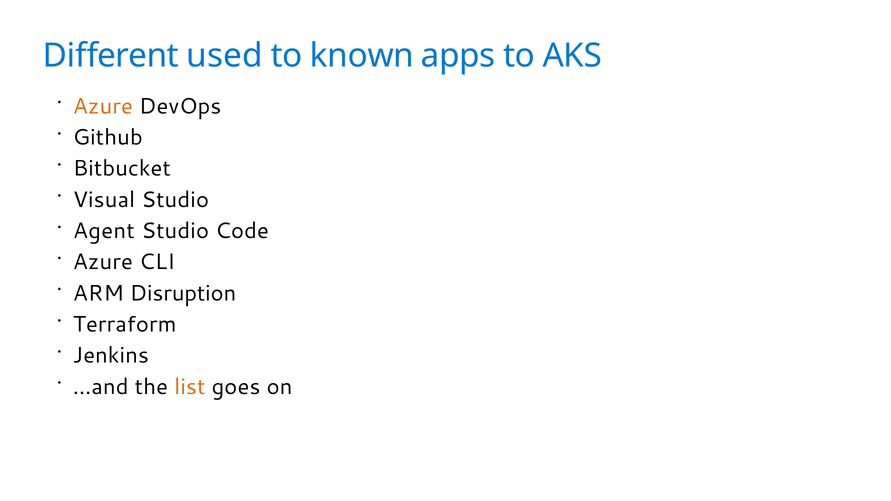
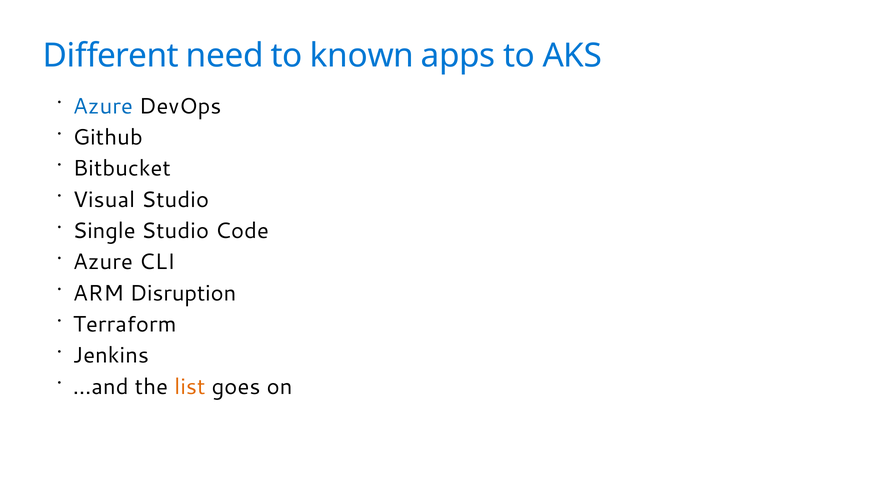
used: used -> need
Azure at (103, 106) colour: orange -> blue
Agent: Agent -> Single
